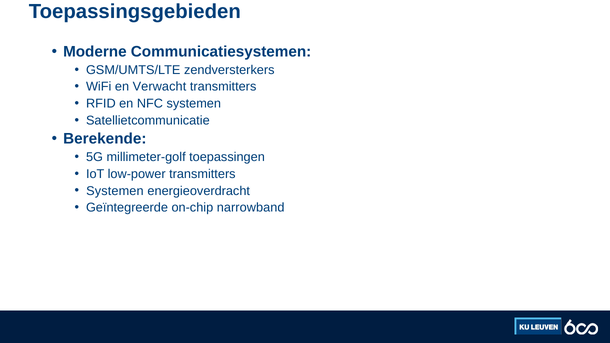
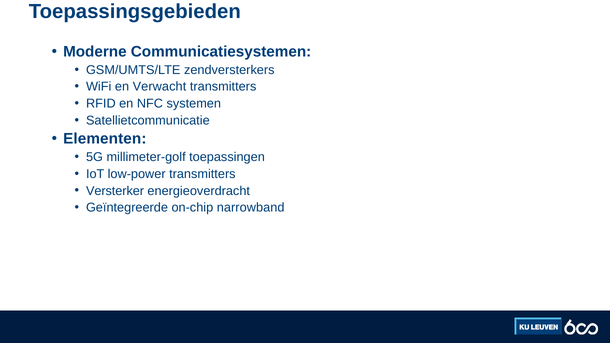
Berekende: Berekende -> Elementen
Systemen at (115, 191): Systemen -> Versterker
